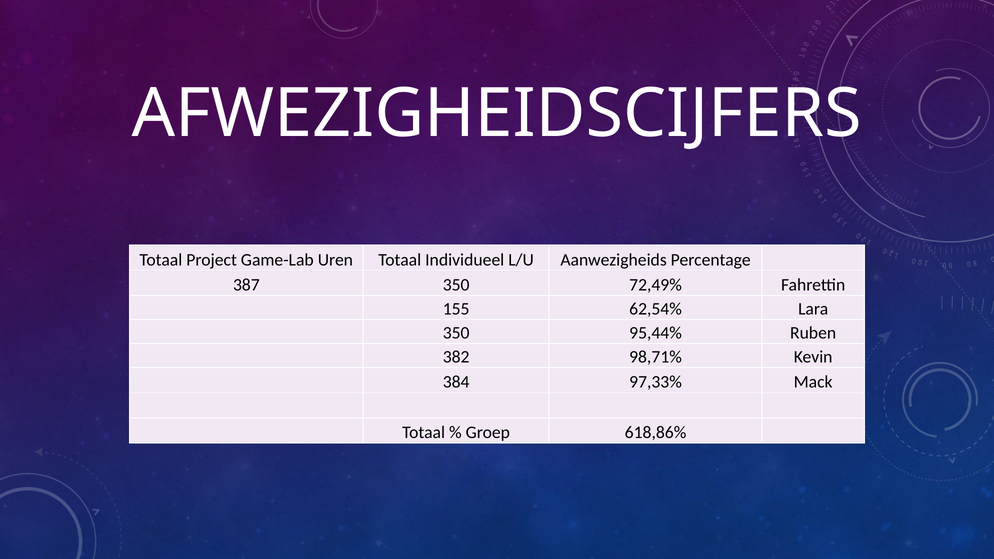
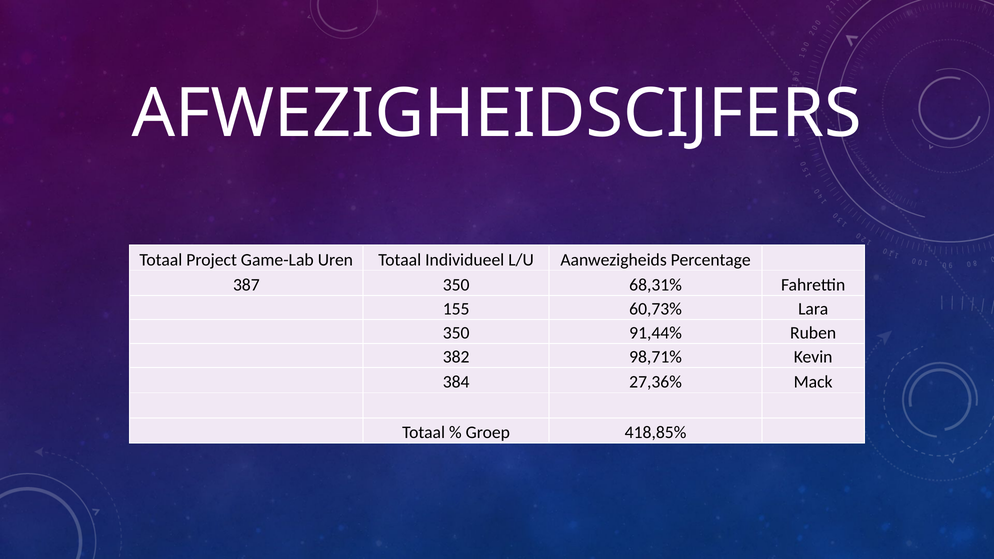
72,49%: 72,49% -> 68,31%
62,54%: 62,54% -> 60,73%
95,44%: 95,44% -> 91,44%
97,33%: 97,33% -> 27,36%
618,86%: 618,86% -> 418,85%
